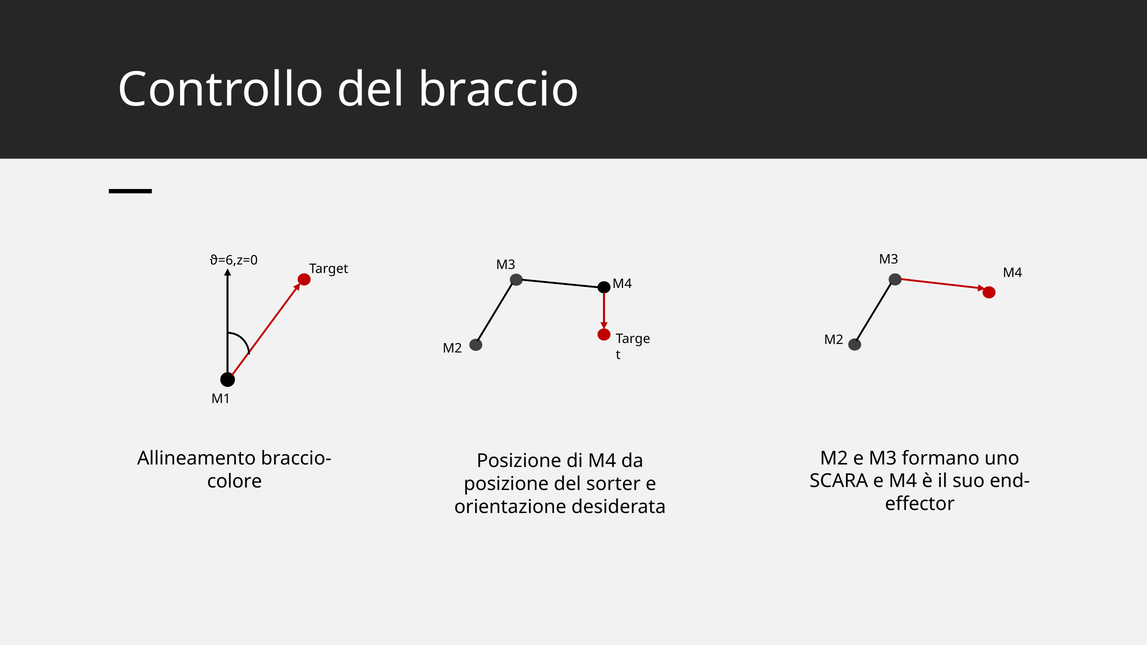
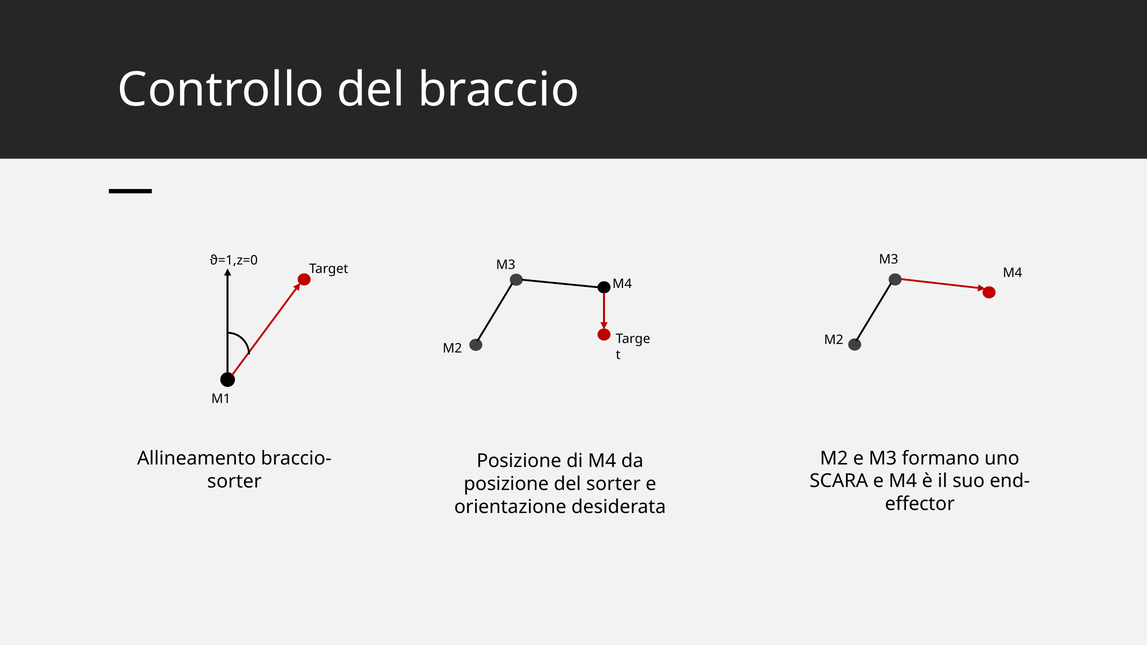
ϑ=6,z=0: ϑ=6,z=0 -> ϑ=1,z=0
colore at (235, 482): colore -> sorter
